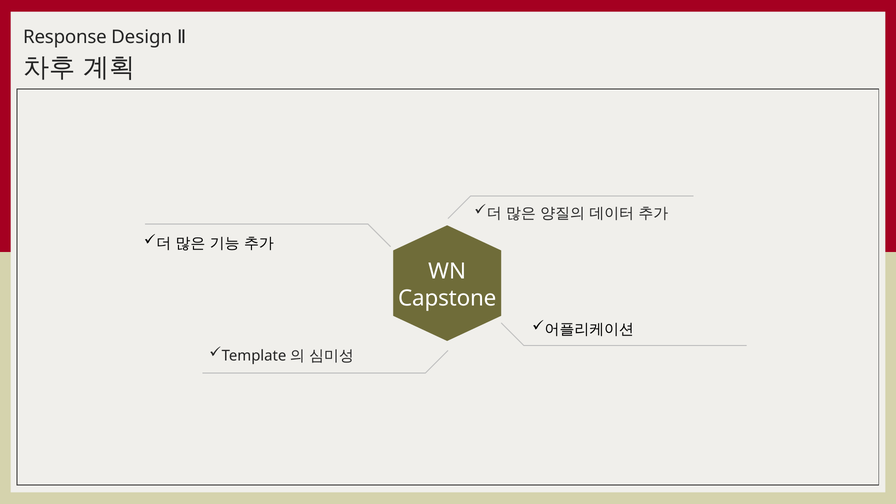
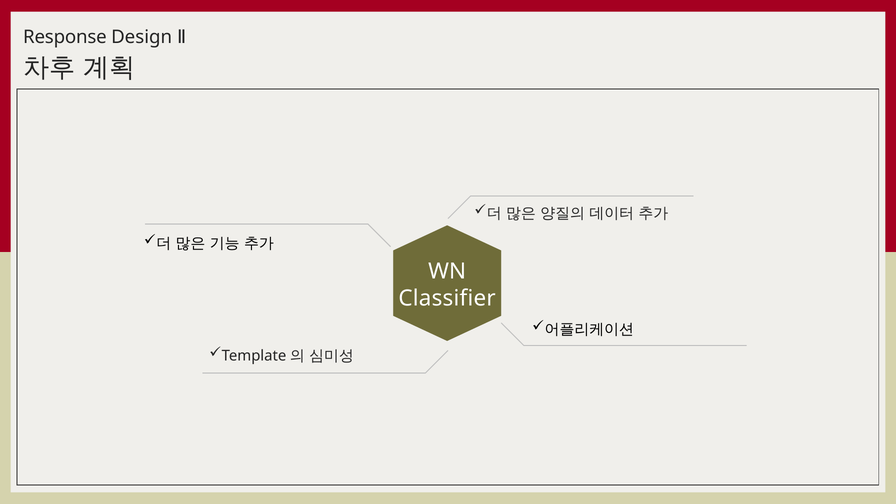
Capstone: Capstone -> Classifier
